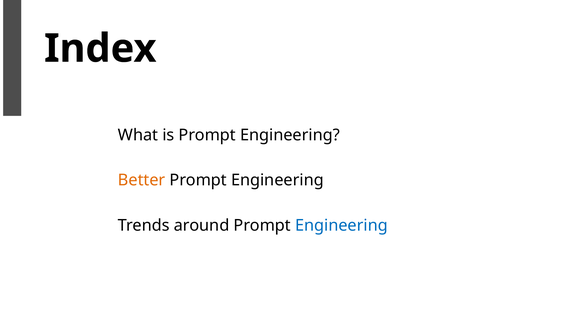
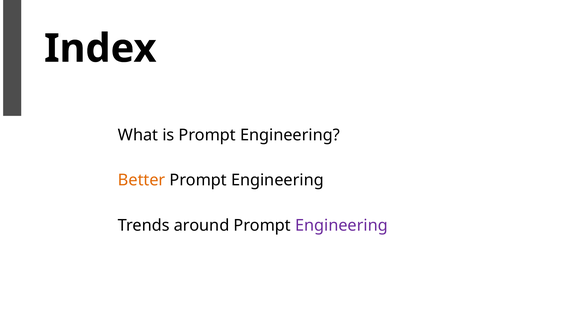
Engineering at (341, 225) colour: blue -> purple
